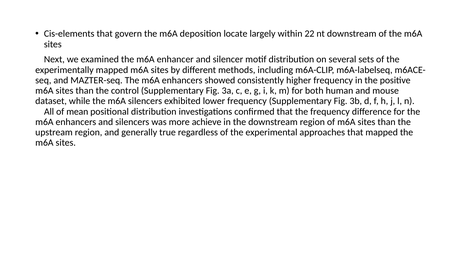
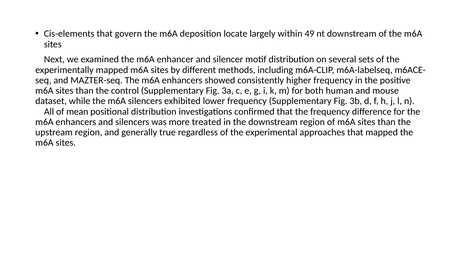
22: 22 -> 49
achieve: achieve -> treated
